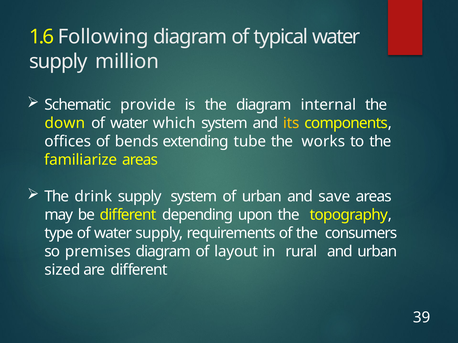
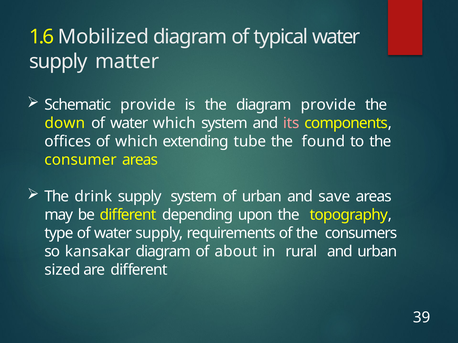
Following: Following -> Mobilized
million: million -> matter
diagram internal: internal -> provide
its colour: yellow -> pink
of bends: bends -> which
works: works -> found
familiarize: familiarize -> consumer
premises: premises -> kansakar
layout: layout -> about
